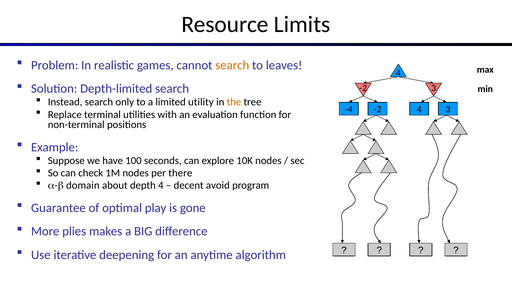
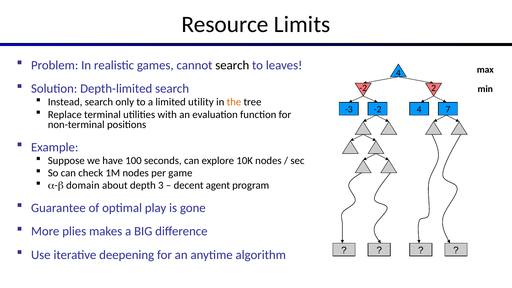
search at (232, 65) colour: orange -> black
-2 3: 3 -> 2
-4: -4 -> -3
4 3: 3 -> 7
there: there -> game
depth 4: 4 -> 3
avoid: avoid -> agent
